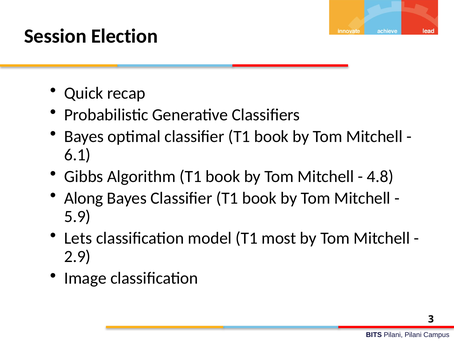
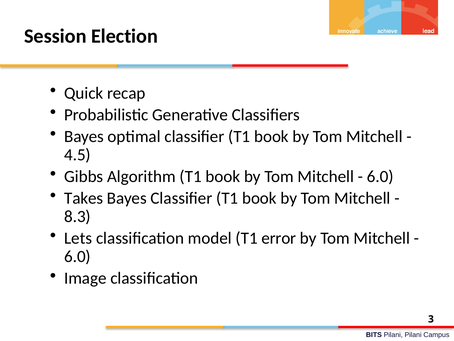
6.1: 6.1 -> 4.5
4.8 at (380, 176): 4.8 -> 6.0
Along: Along -> Takes
5.9: 5.9 -> 8.3
most: most -> error
2.9 at (77, 256): 2.9 -> 6.0
